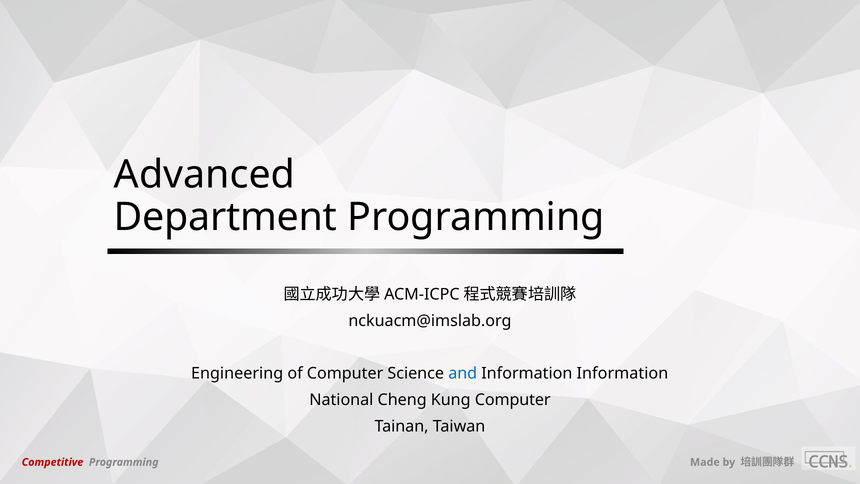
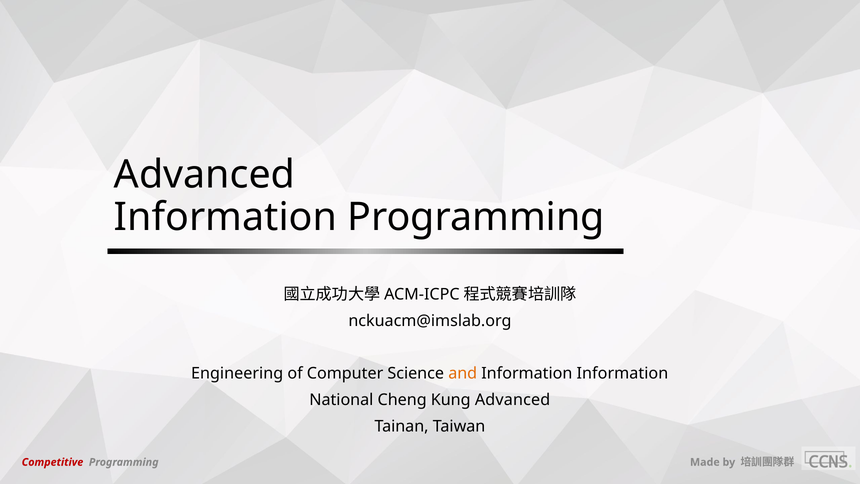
Department at (226, 217): Department -> Information
and colour: blue -> orange
Kung Computer: Computer -> Advanced
